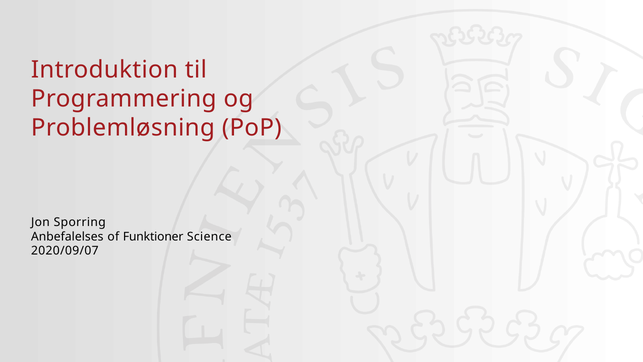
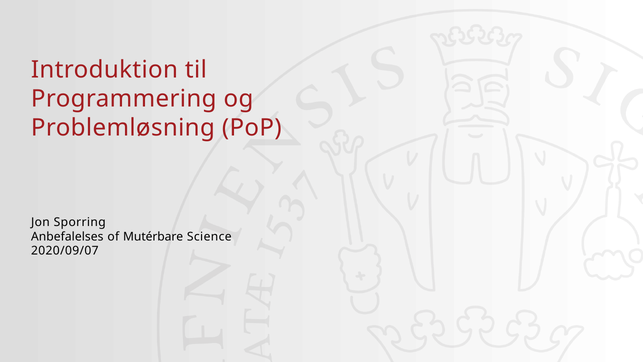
Funktioner: Funktioner -> Mutérbare
